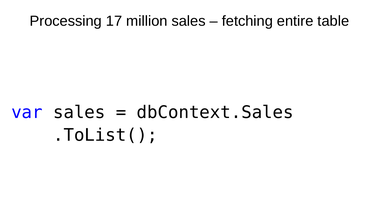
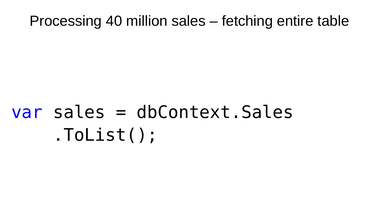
17: 17 -> 40
